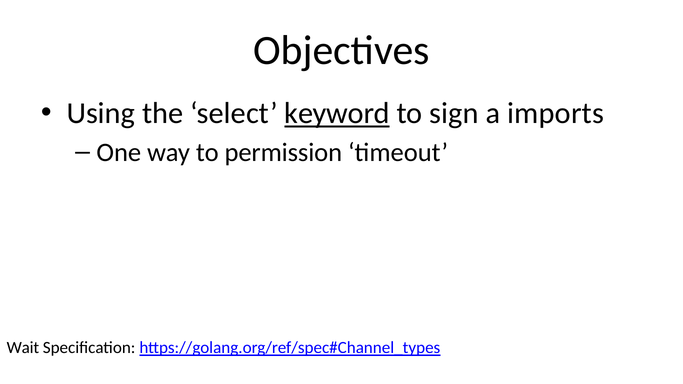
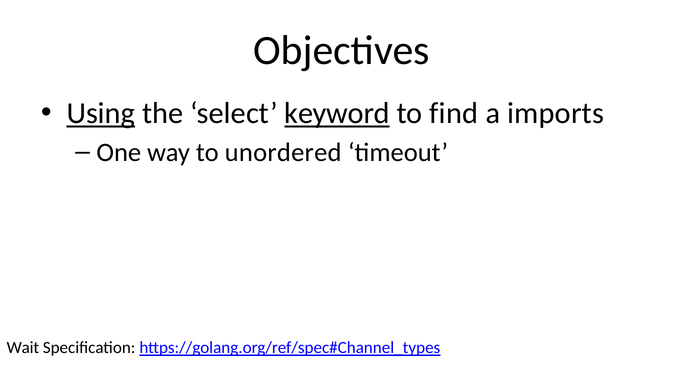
Using underline: none -> present
sign: sign -> find
permission: permission -> unordered
